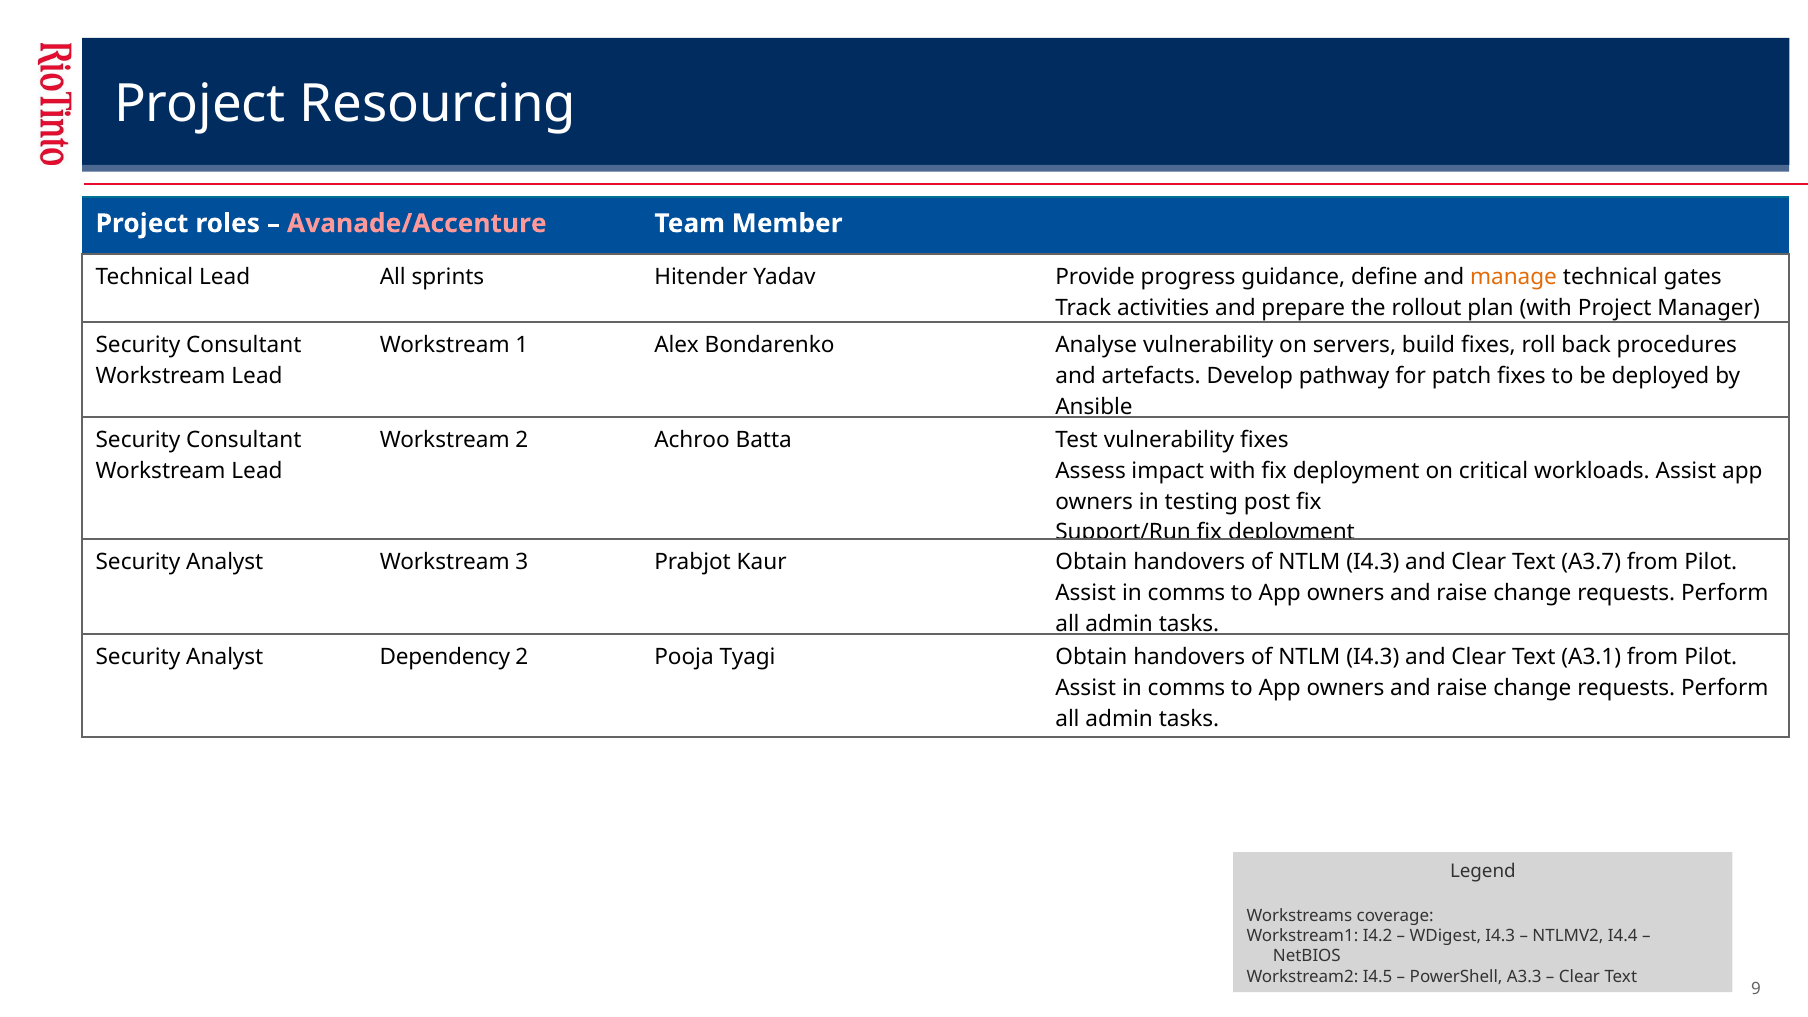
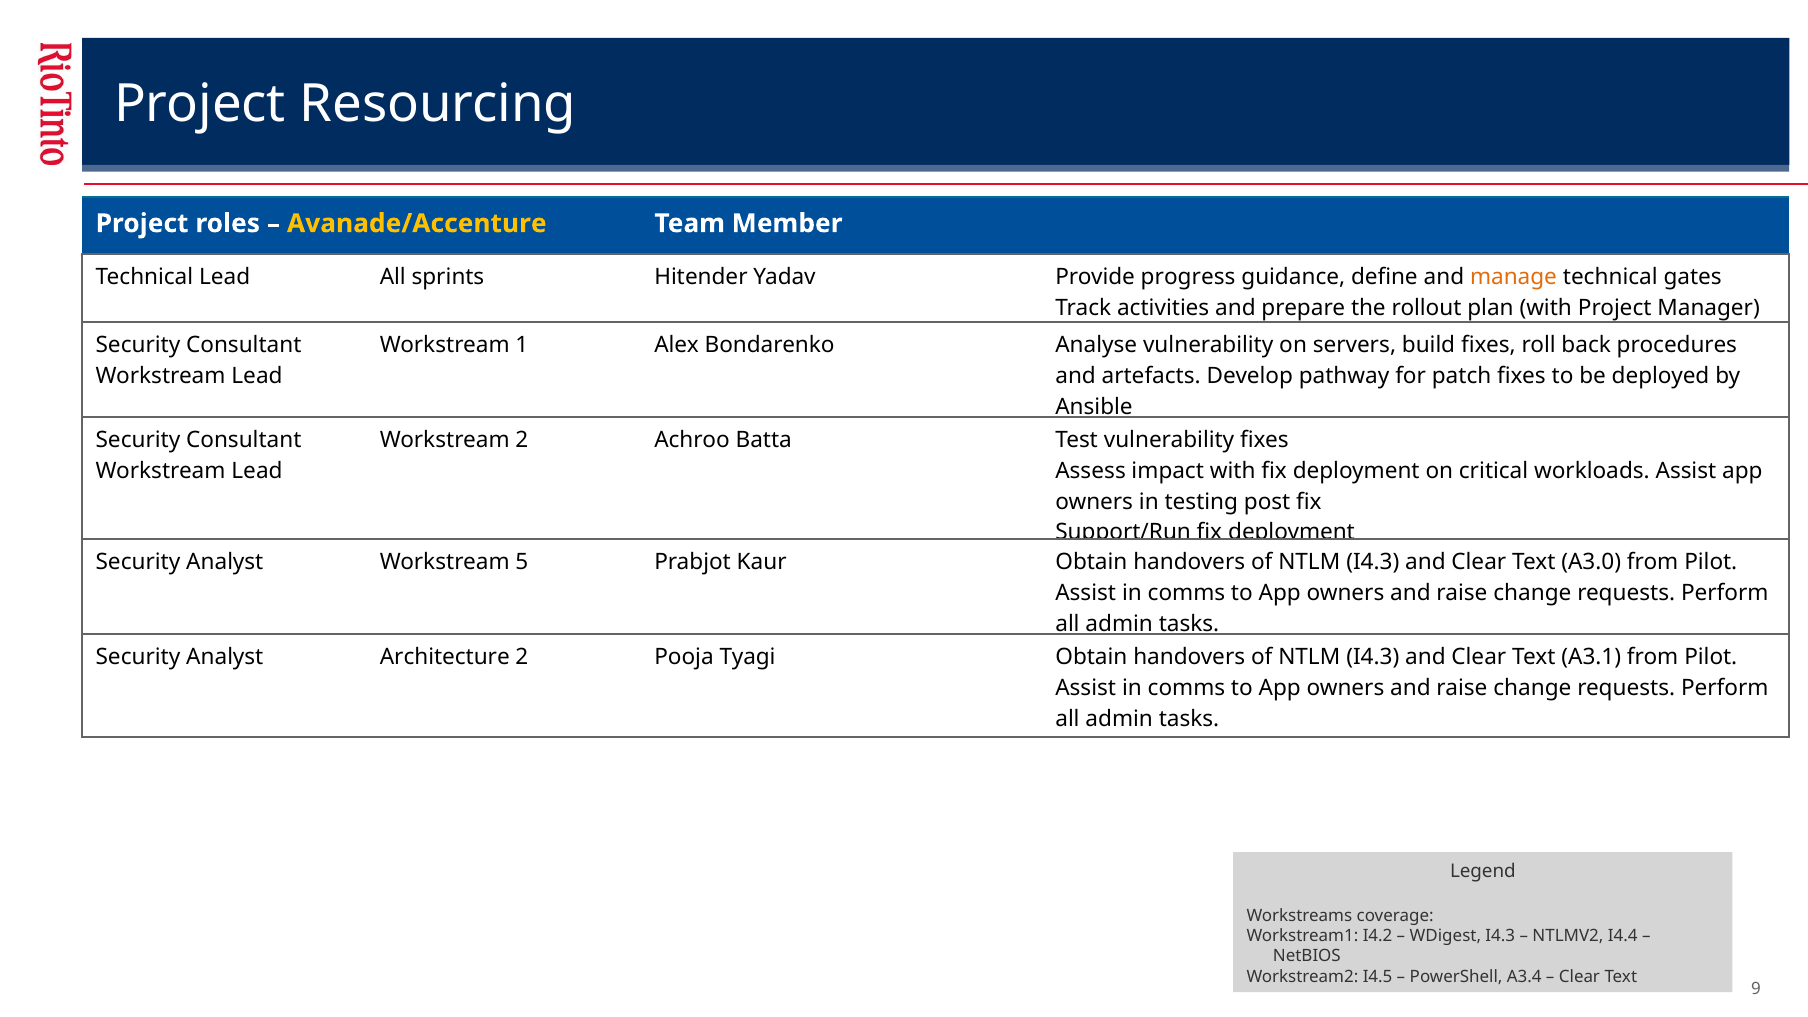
Avanade/Accenture colour: pink -> yellow
3: 3 -> 5
A3.7: A3.7 -> A3.0
Dependency: Dependency -> Architecture
A3.3: A3.3 -> A3.4
